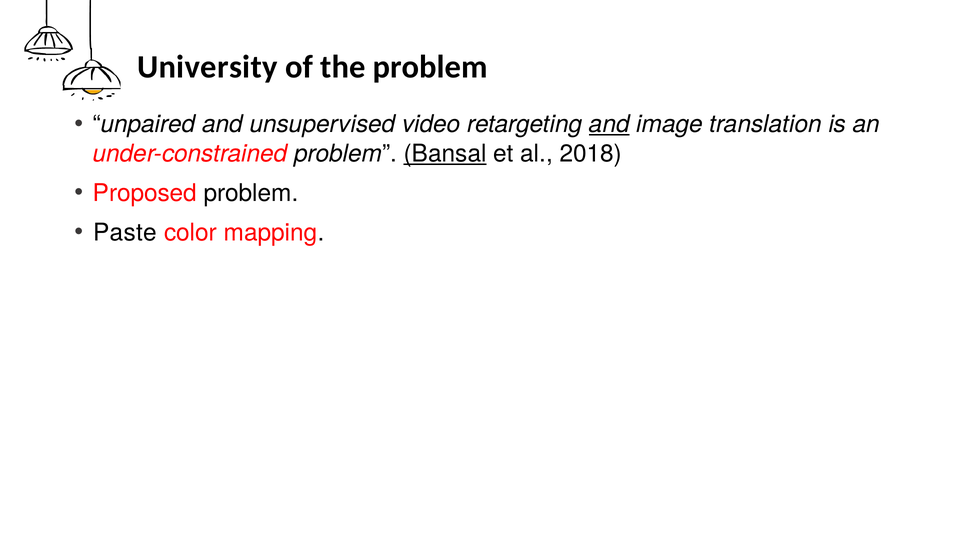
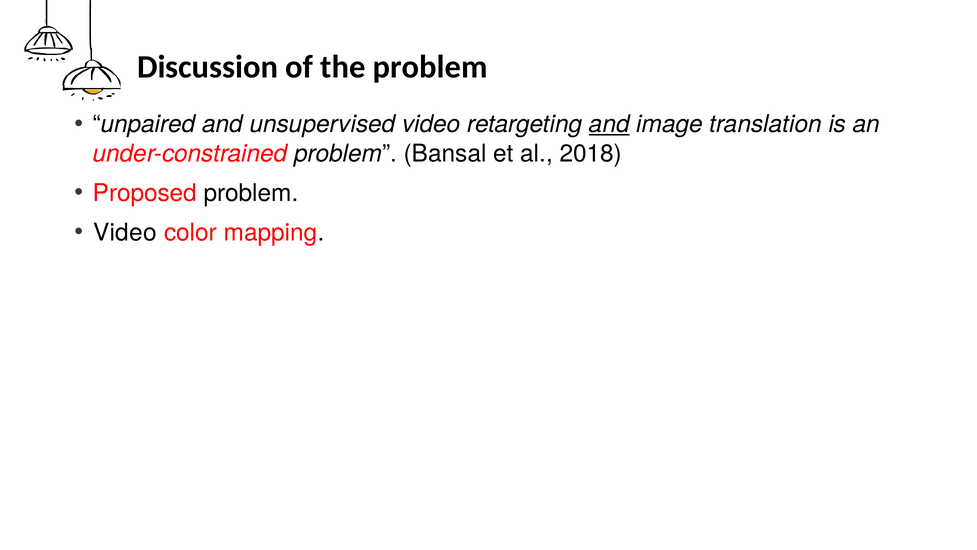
University: University -> Discussion
Bansal underline: present -> none
Paste at (125, 233): Paste -> Video
